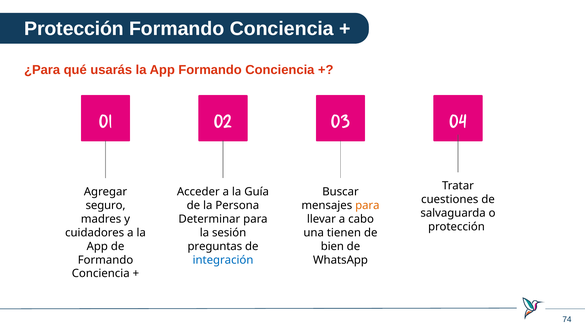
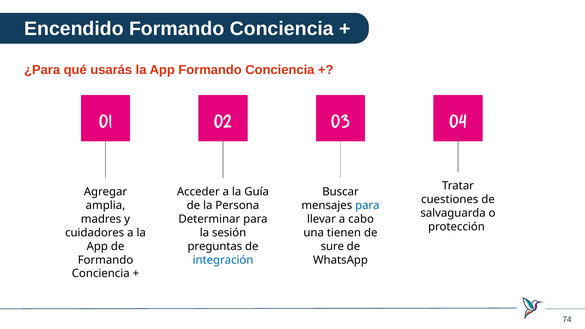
Protección at (74, 29): Protección -> Encendido
seguro: seguro -> amplia
para at (367, 205) colour: orange -> blue
bien: bien -> sure
